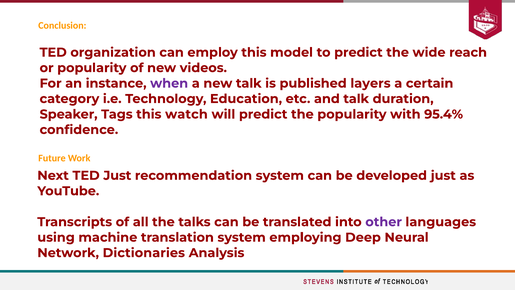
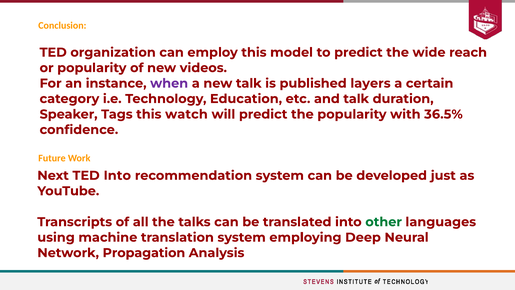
95.4%: 95.4% -> 36.5%
TED Just: Just -> Into
other colour: purple -> green
Dictionaries: Dictionaries -> Propagation
